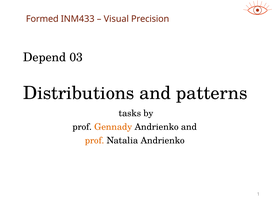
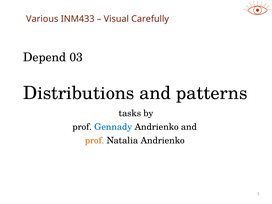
Formed: Formed -> Various
Precision: Precision -> Carefully
Gennady colour: orange -> blue
